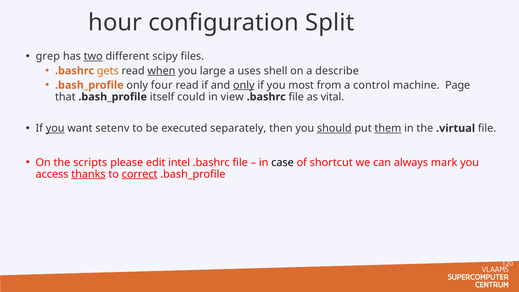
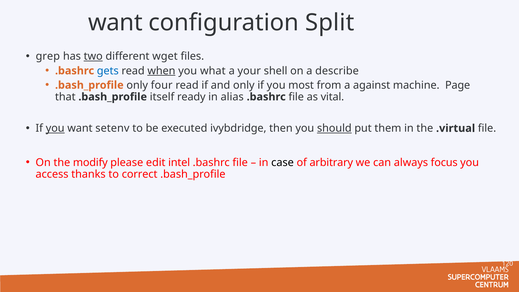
hour at (115, 23): hour -> want
scipy: scipy -> wget
gets colour: orange -> blue
large: large -> what
uses: uses -> your
only at (244, 85) underline: present -> none
control: control -> against
could: could -> ready
view: view -> alias
separately: separately -> ivybdridge
them underline: present -> none
scripts: scripts -> modify
shortcut: shortcut -> arbitrary
mark: mark -> focus
thanks underline: present -> none
correct underline: present -> none
